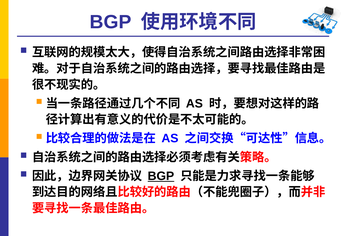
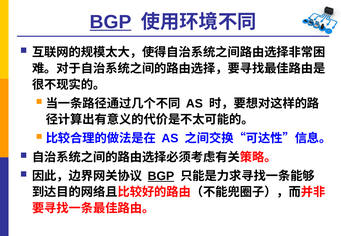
BGP at (111, 22) underline: none -> present
